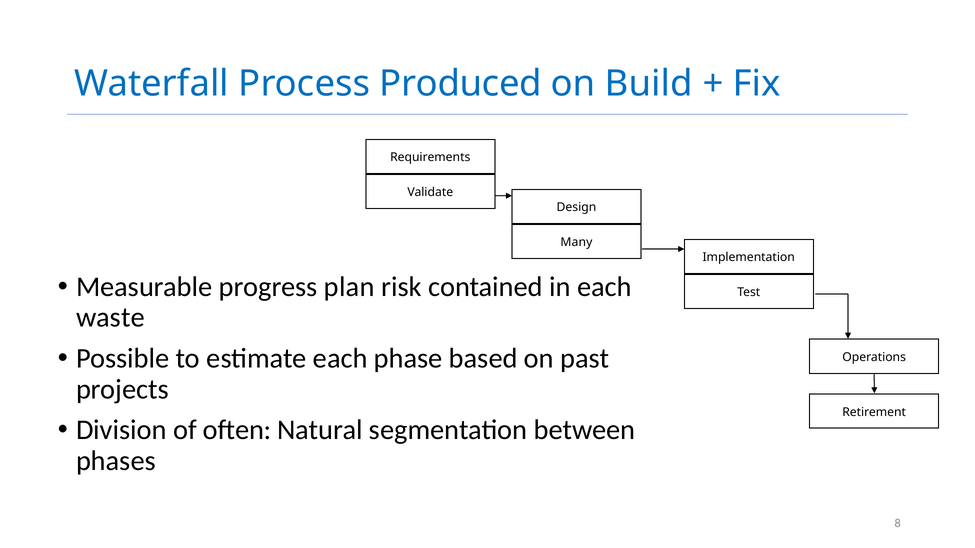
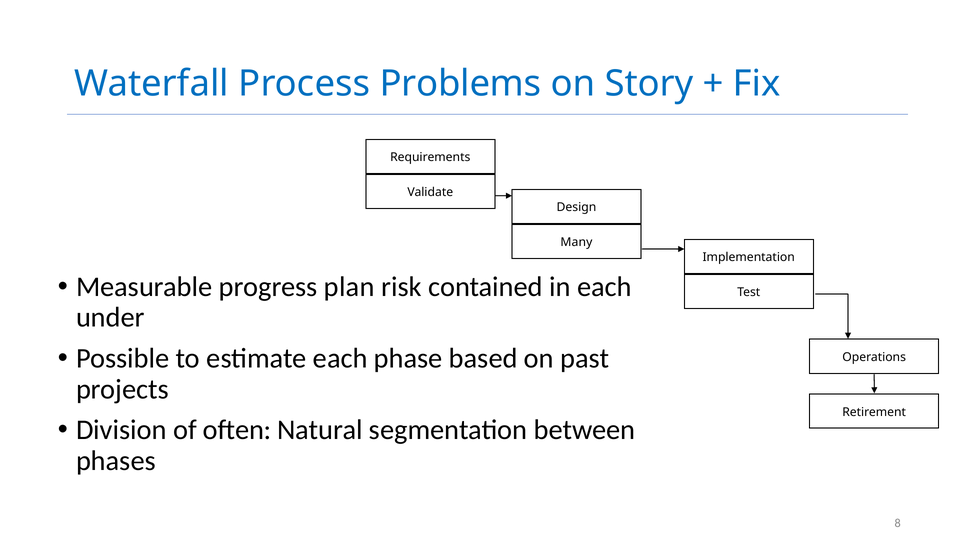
Produced: Produced -> Problems
Build: Build -> Story
waste: waste -> under
